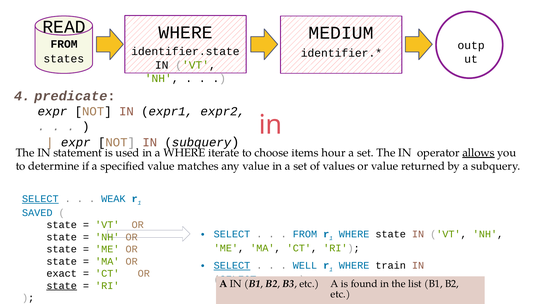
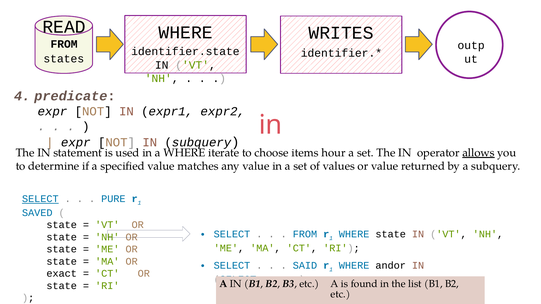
MEDIUM: MEDIUM -> WRITES
WEAK: WEAK -> PURE
SELECT at (232, 266) underline: present -> none
WELL: WELL -> SAID
train: train -> andor
state at (62, 286) underline: present -> none
